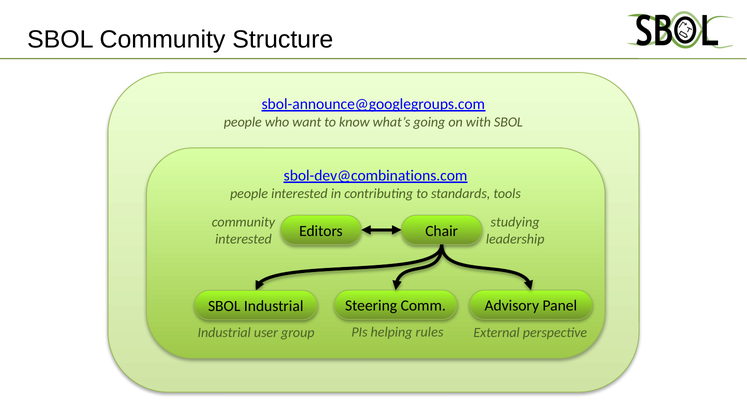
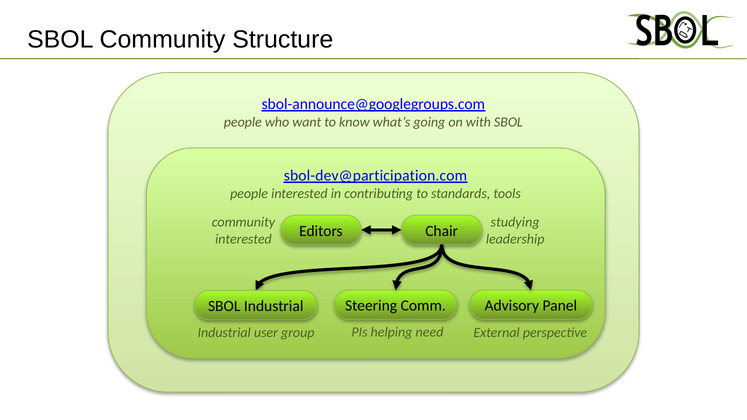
sbol-dev@combinations.com: sbol-dev@combinations.com -> sbol-dev@participation.com
rules: rules -> need
